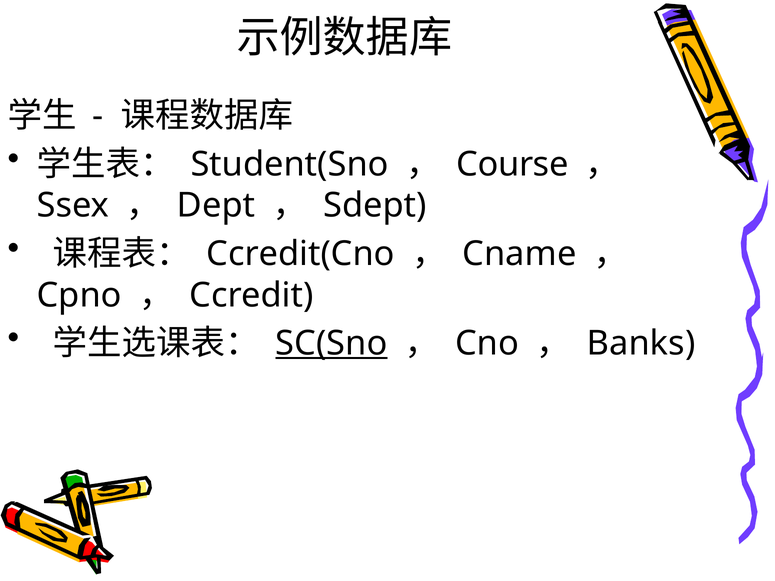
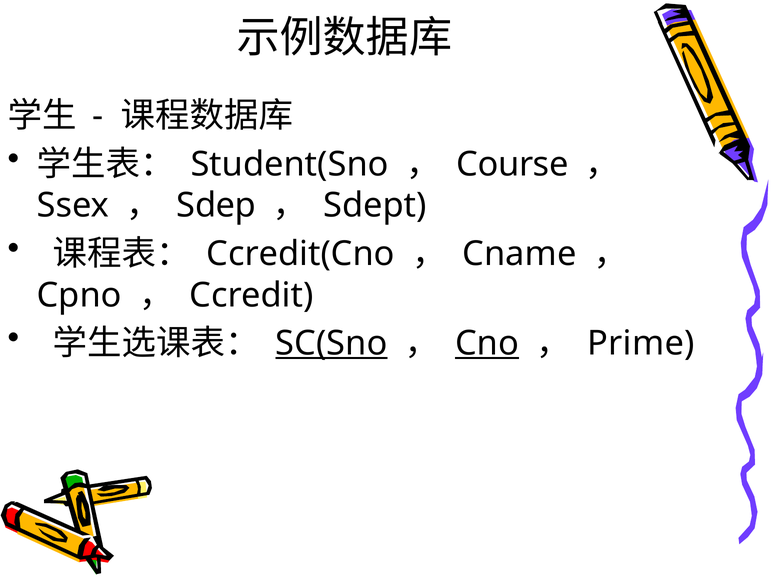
Dept: Dept -> Sdep
Cno underline: none -> present
Banks: Banks -> Prime
